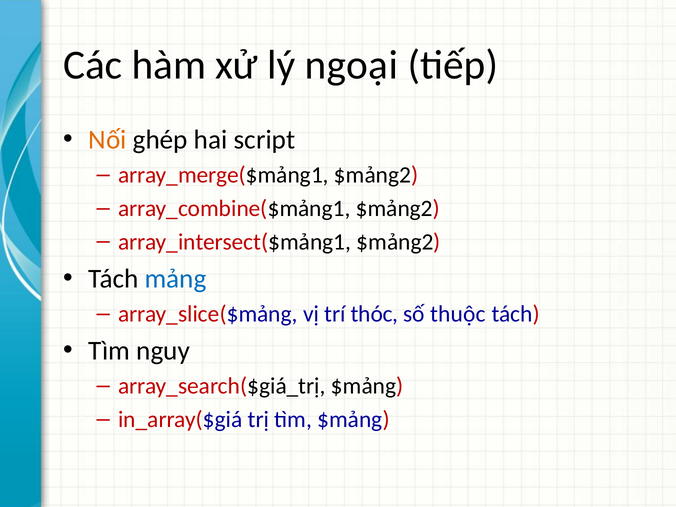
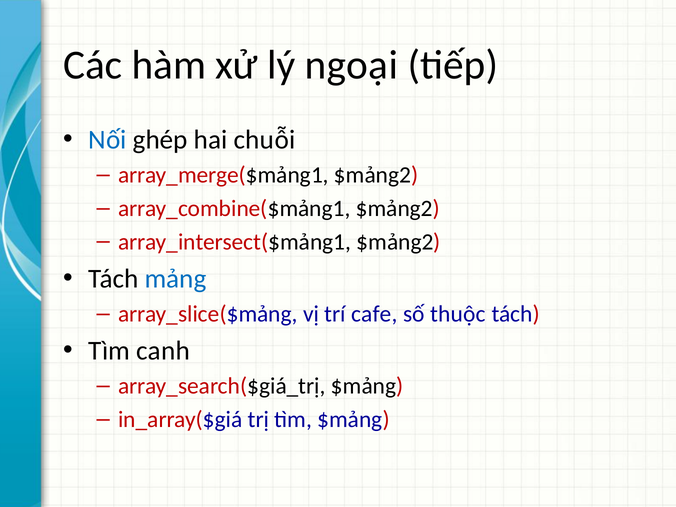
Nối colour: orange -> blue
script: script -> chuỗi
thóc: thóc -> cafe
nguy: nguy -> canh
